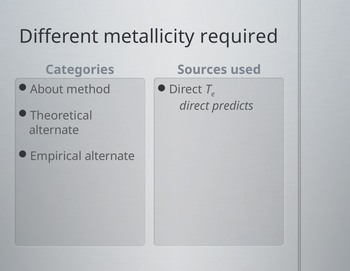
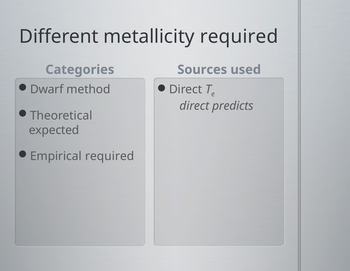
About: About -> Dwarf
alternate at (54, 130): alternate -> expected
Empirical alternate: alternate -> required
